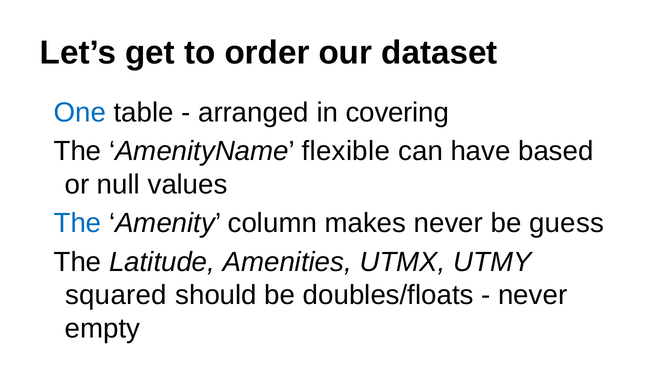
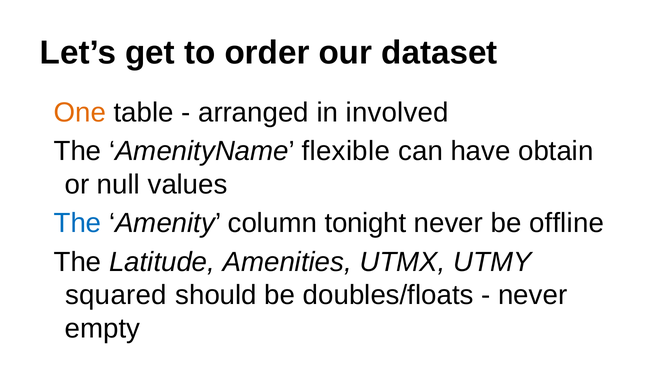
One colour: blue -> orange
covering: covering -> involved
based: based -> obtain
makes: makes -> tonight
guess: guess -> offline
